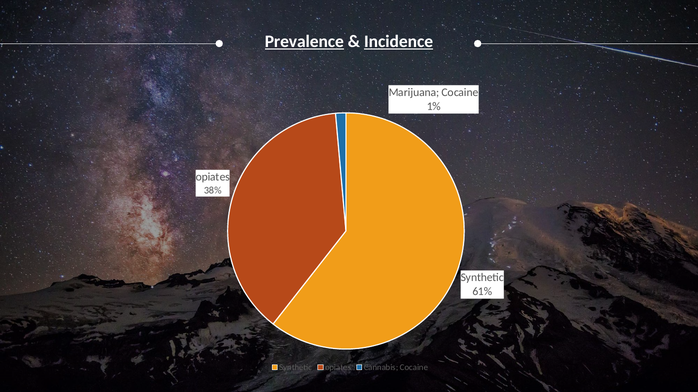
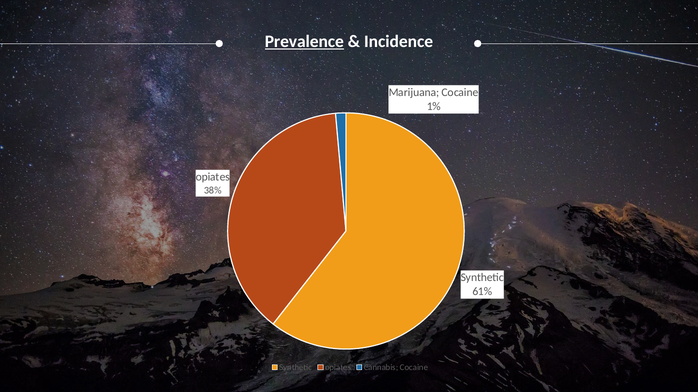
Incidence underline: present -> none
